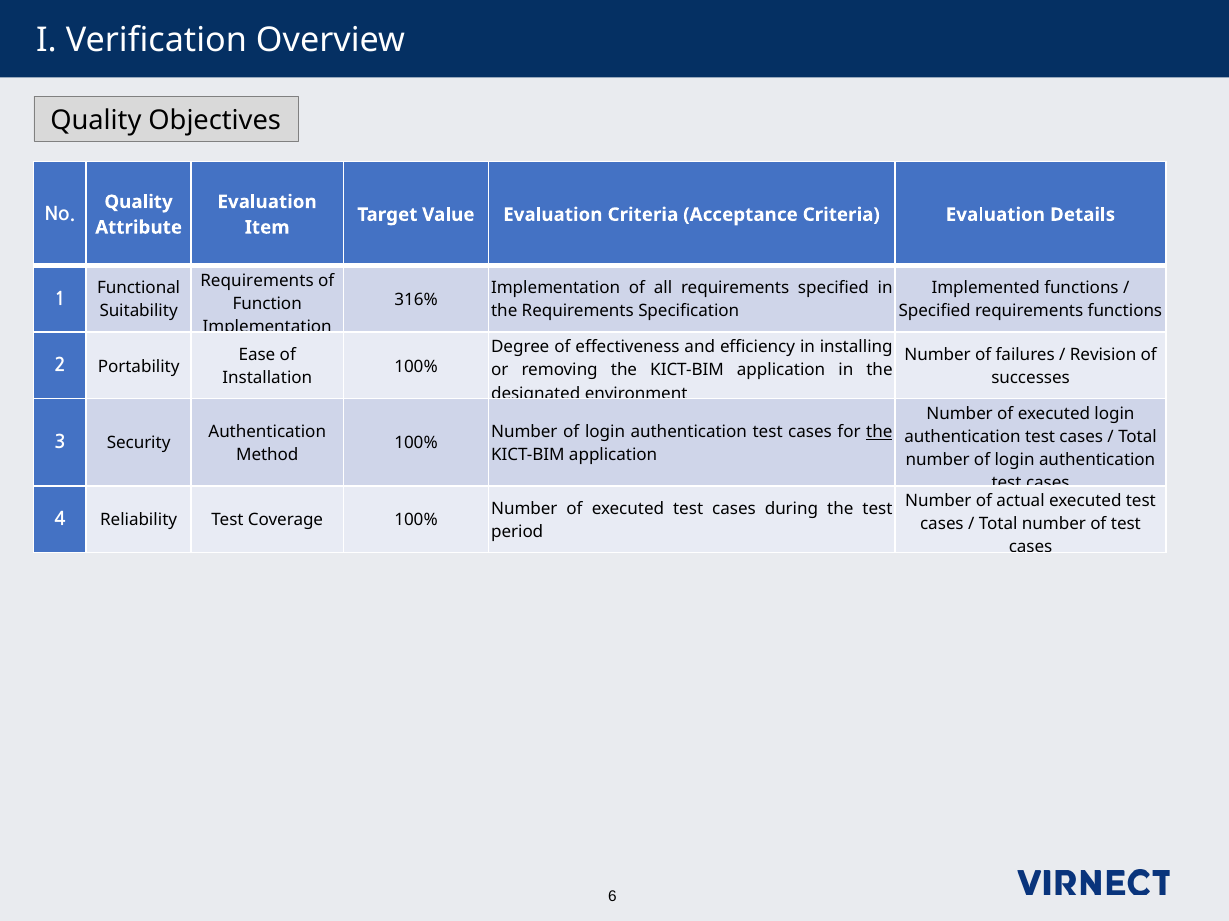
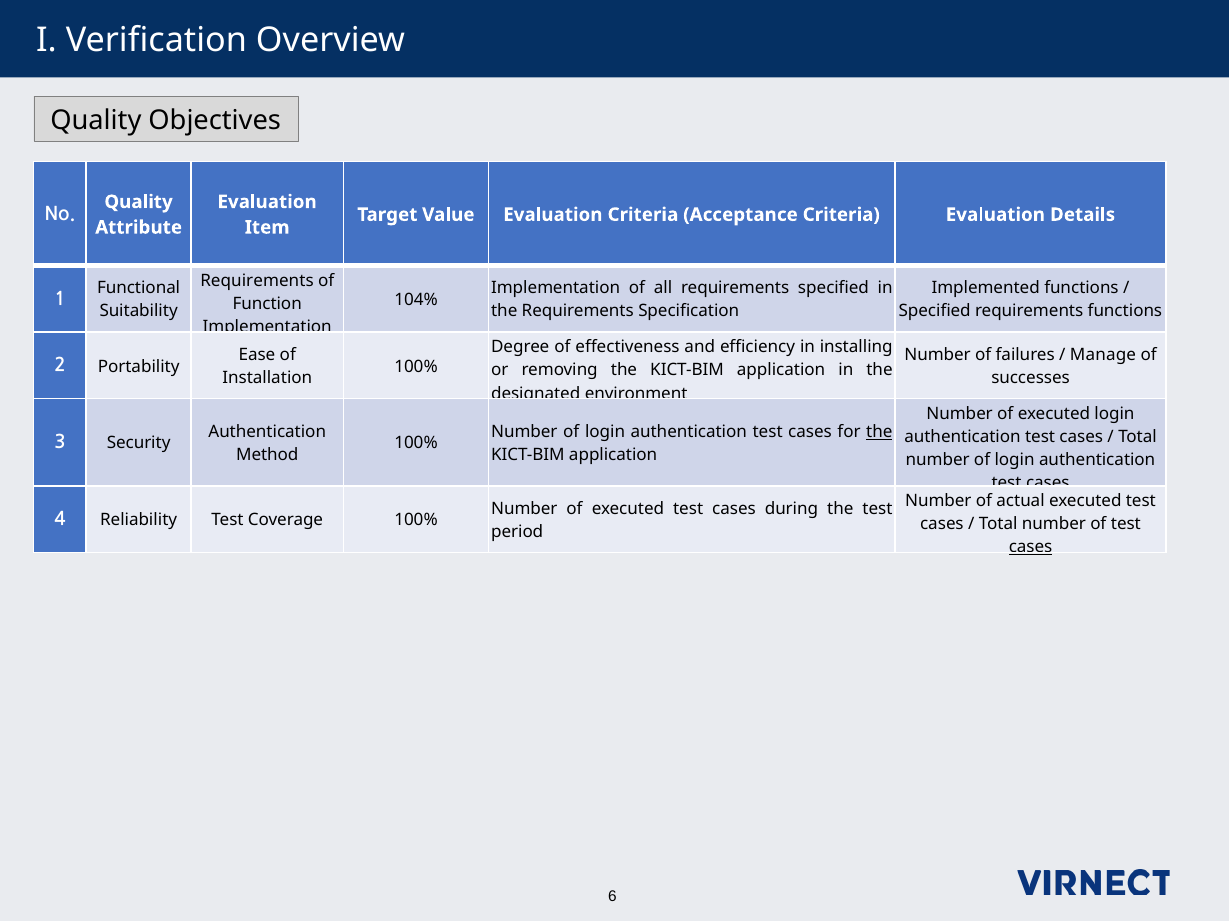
316%: 316% -> 104%
Revision: Revision -> Manage
cases at (1031, 548) underline: none -> present
